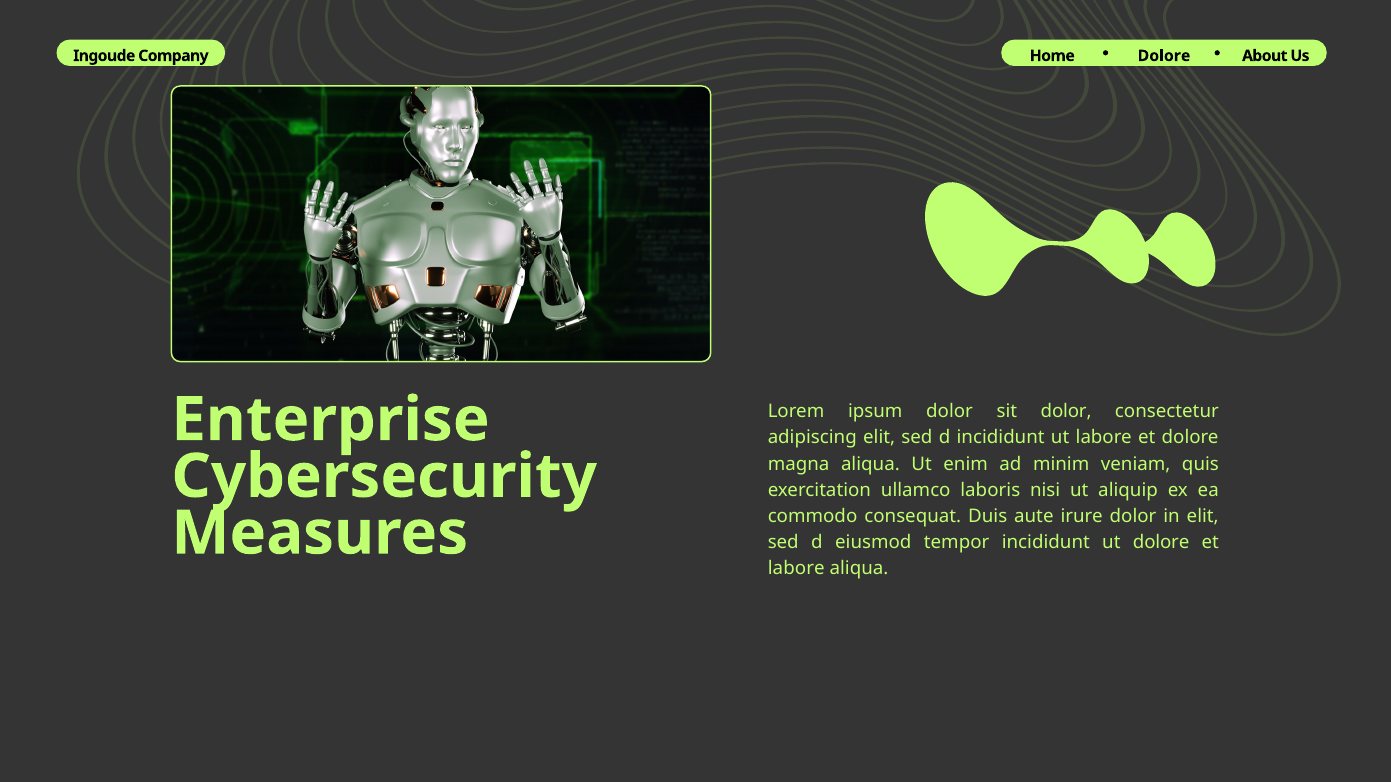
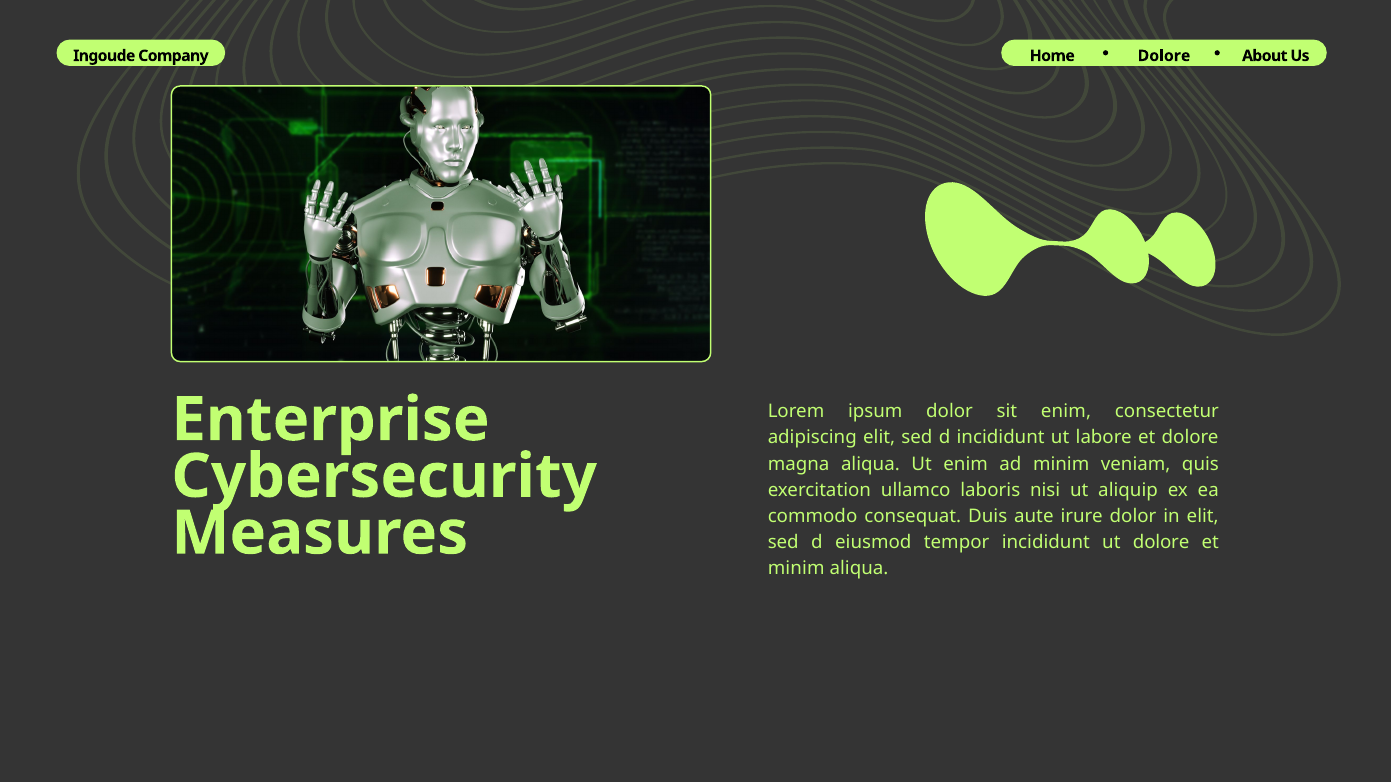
sit dolor: dolor -> enim
labore at (796, 569): labore -> minim
